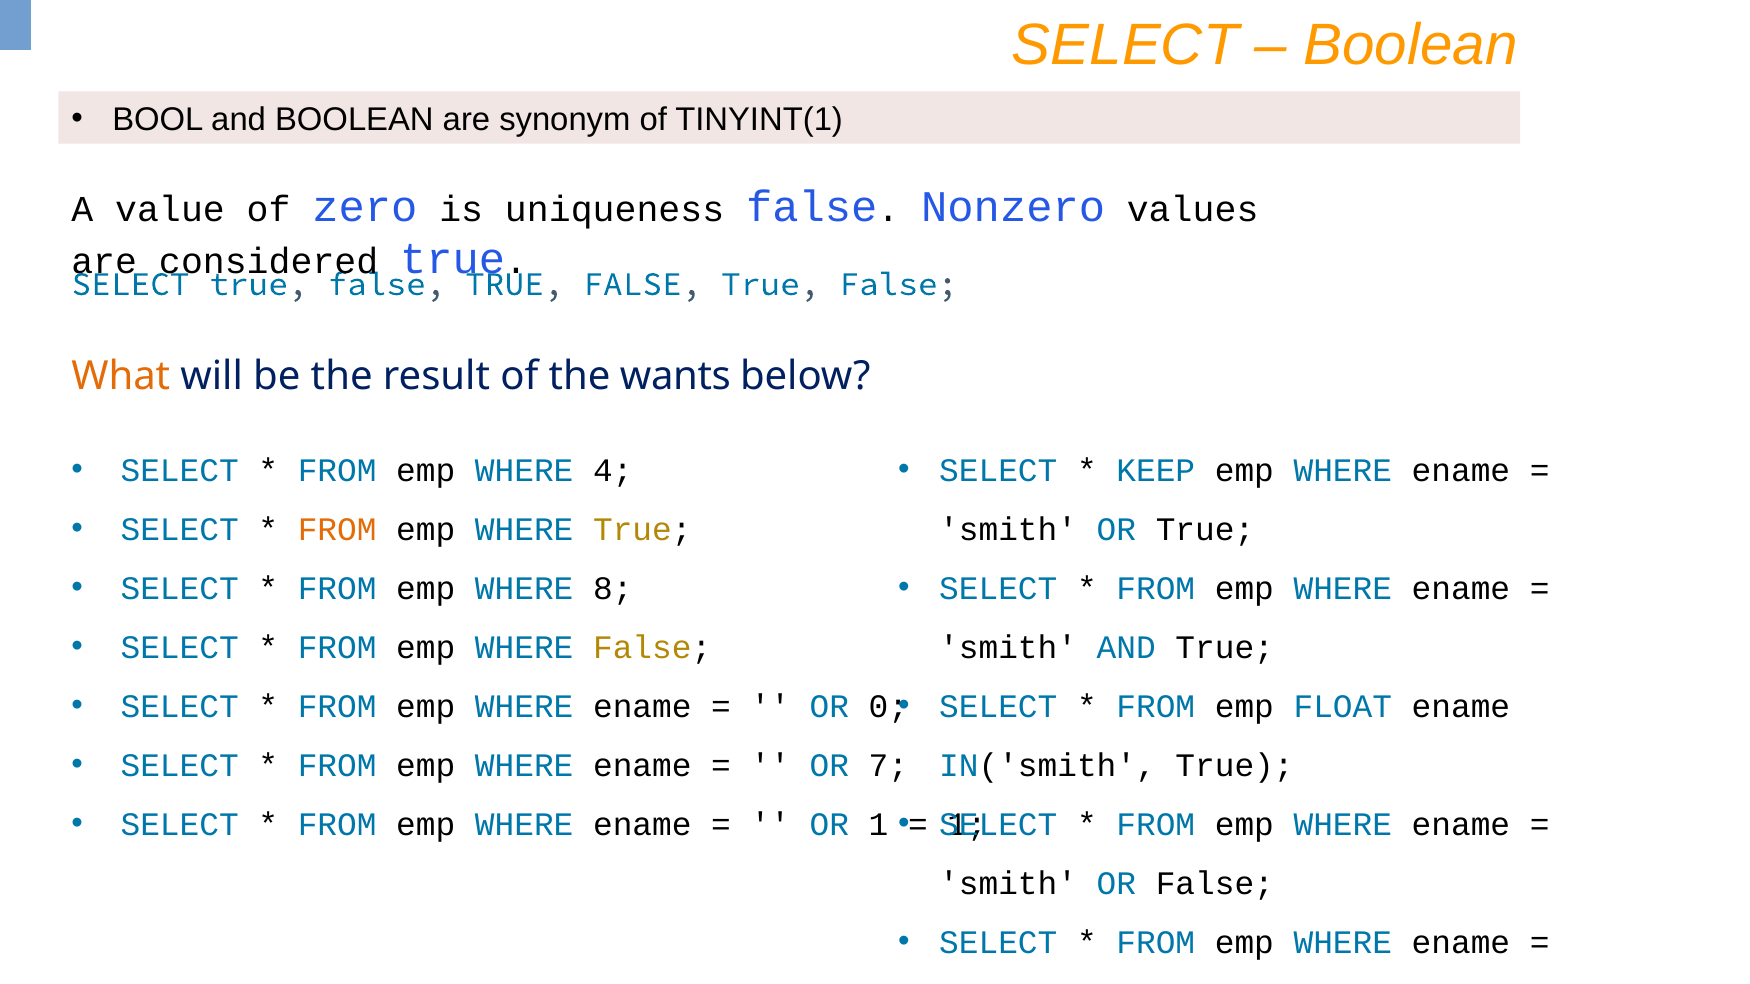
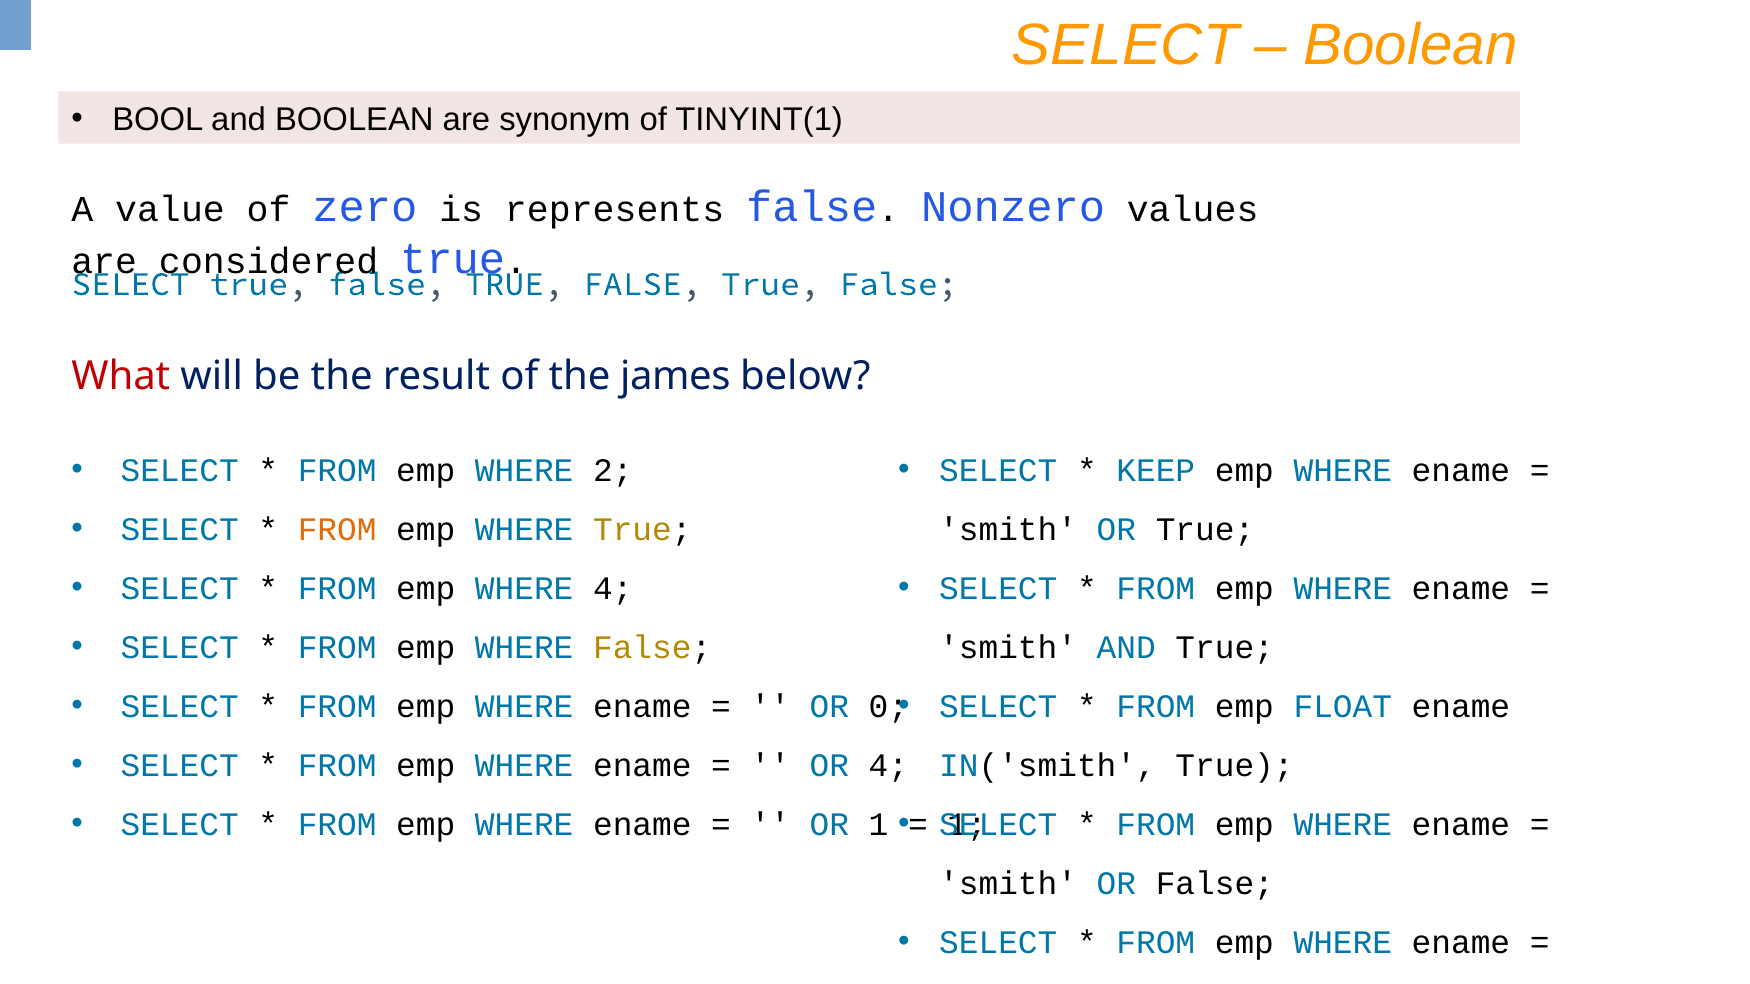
uniqueness: uniqueness -> represents
What colour: orange -> red
wants: wants -> james
4: 4 -> 2
WHERE 8: 8 -> 4
OR 7: 7 -> 4
